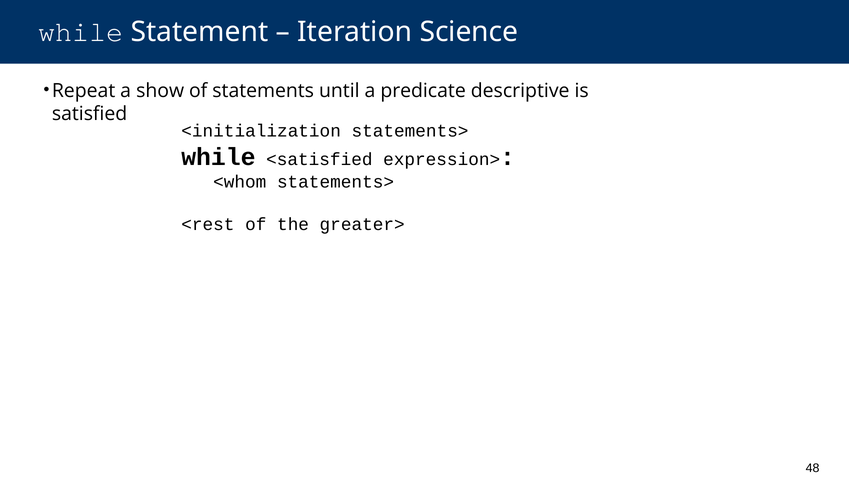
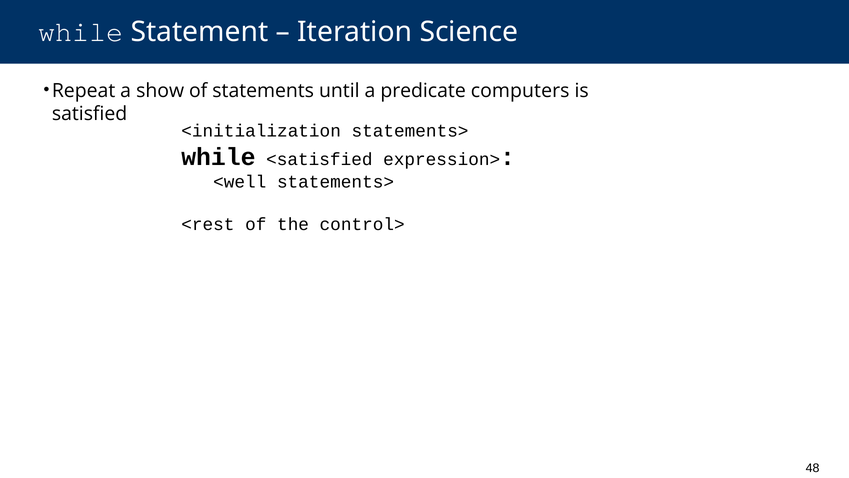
descriptive: descriptive -> computers
<whom: <whom -> <well
greater>: greater> -> control>
